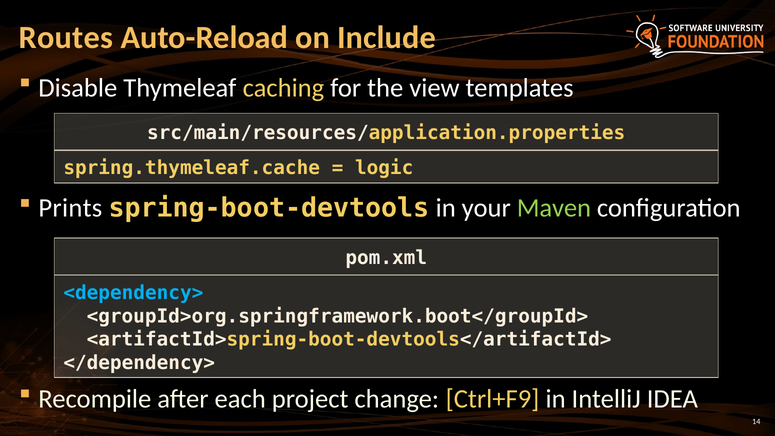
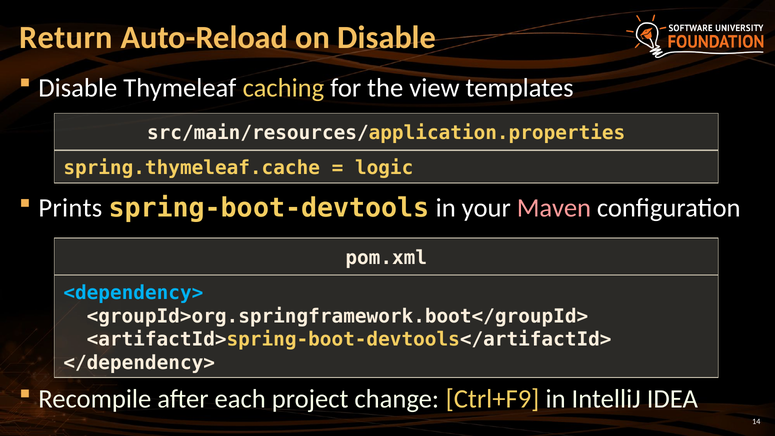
Routes: Routes -> Return
on Include: Include -> Disable
Maven colour: light green -> pink
